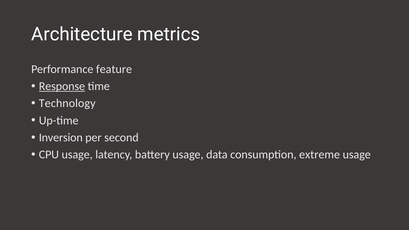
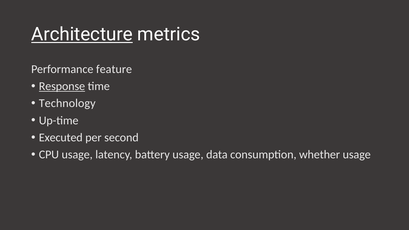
Architecture underline: none -> present
Inversion: Inversion -> Executed
extreme: extreme -> whether
